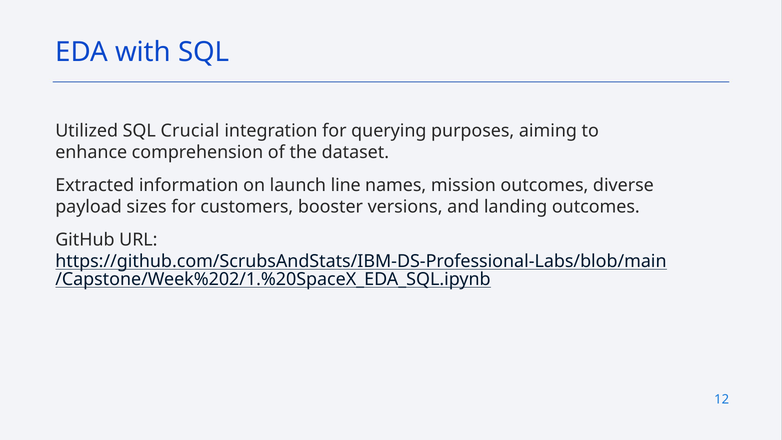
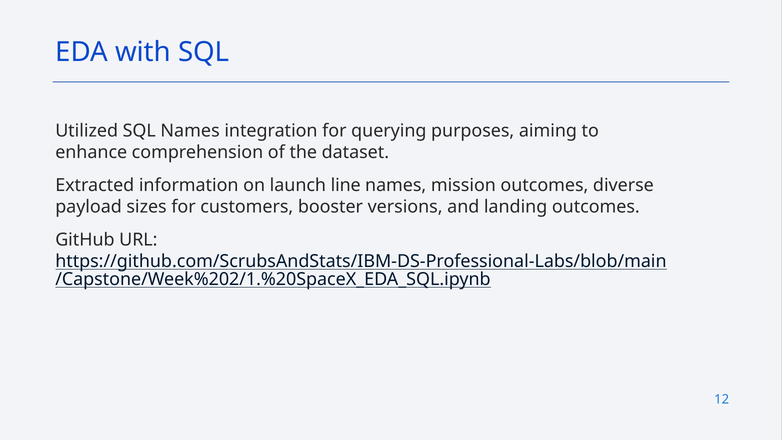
SQL Crucial: Crucial -> Names
